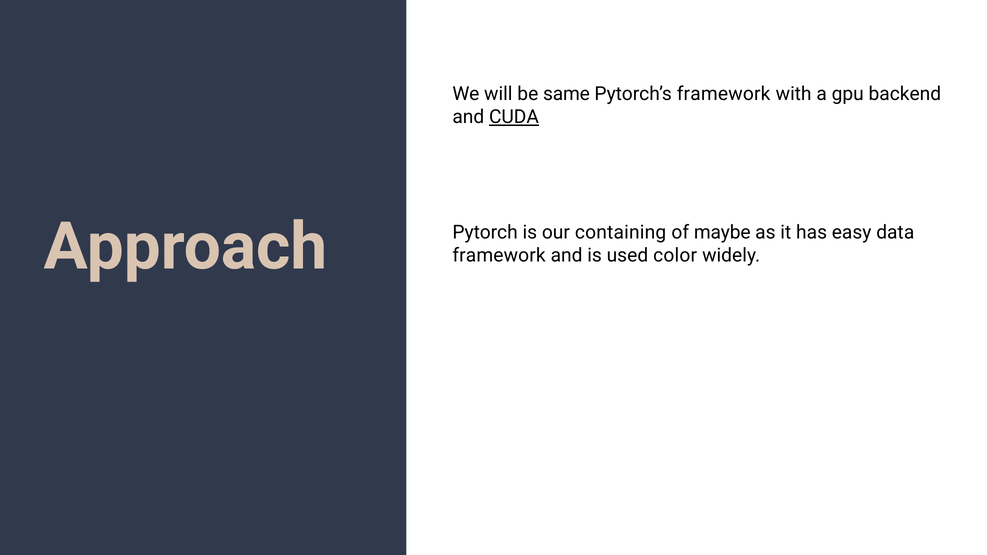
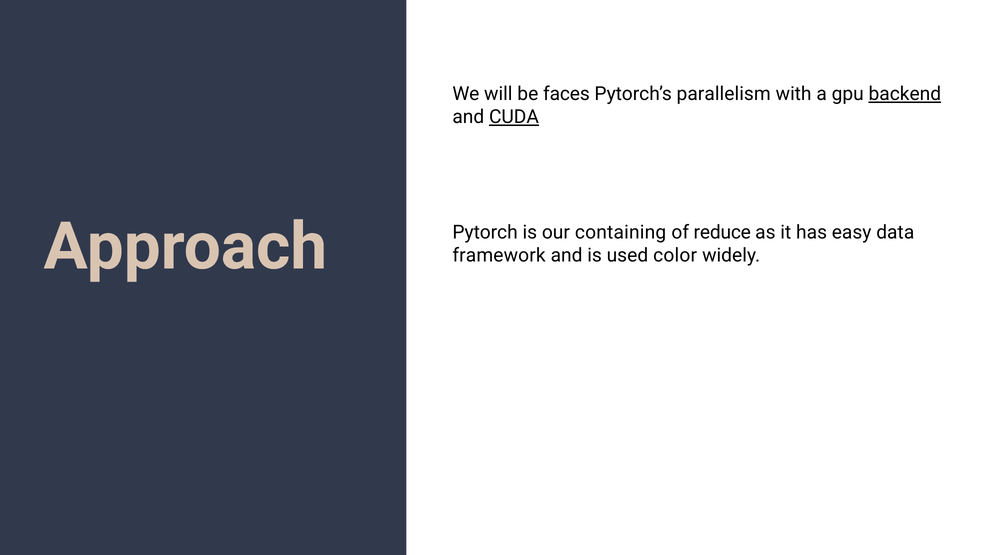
same: same -> faces
Pytorch’s framework: framework -> parallelism
backend underline: none -> present
maybe: maybe -> reduce
